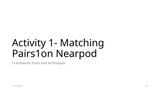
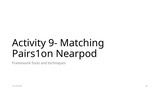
1-: 1- -> 9-
